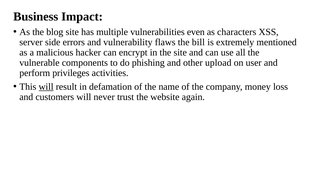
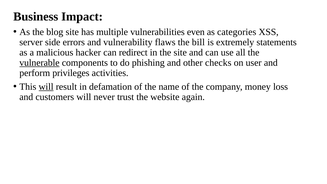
characters: characters -> categories
mentioned: mentioned -> statements
encrypt: encrypt -> redirect
vulnerable underline: none -> present
upload: upload -> checks
